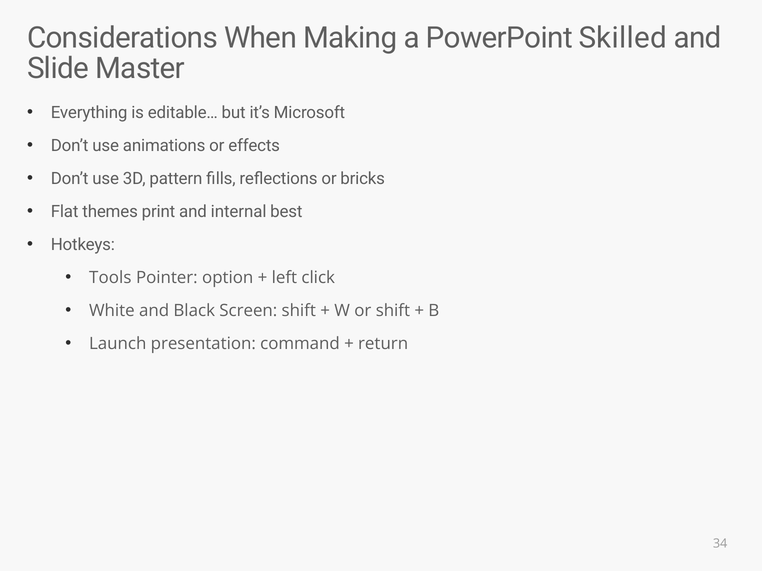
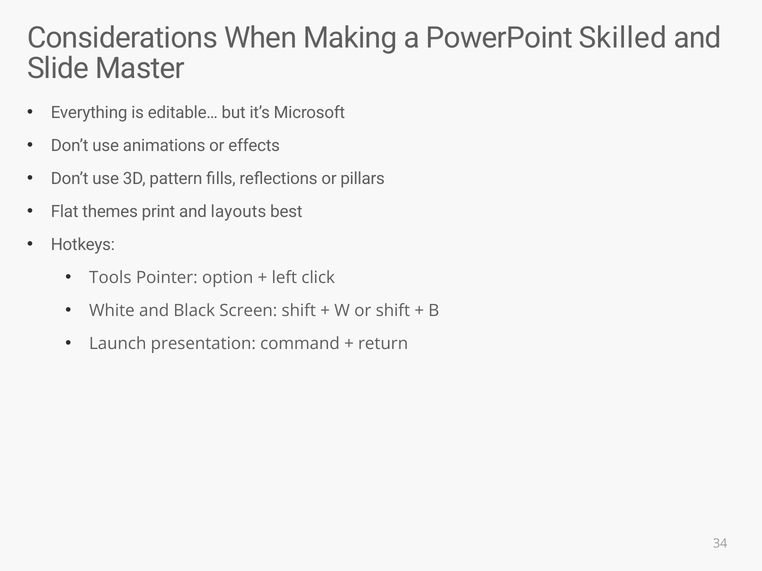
bricks: bricks -> pillars
internal: internal -> layouts
